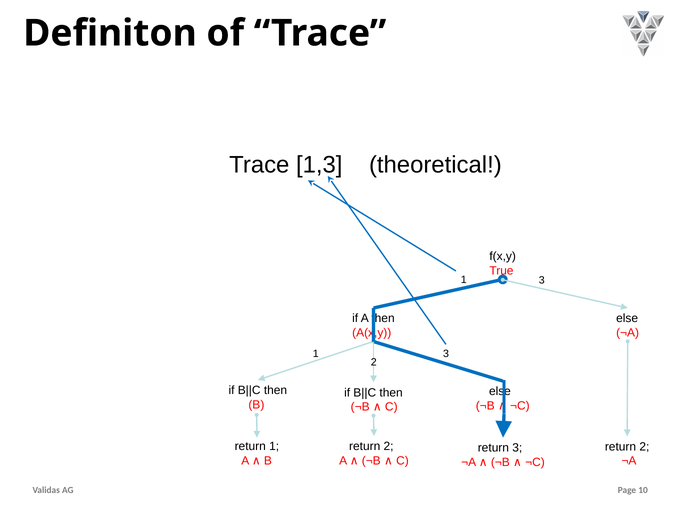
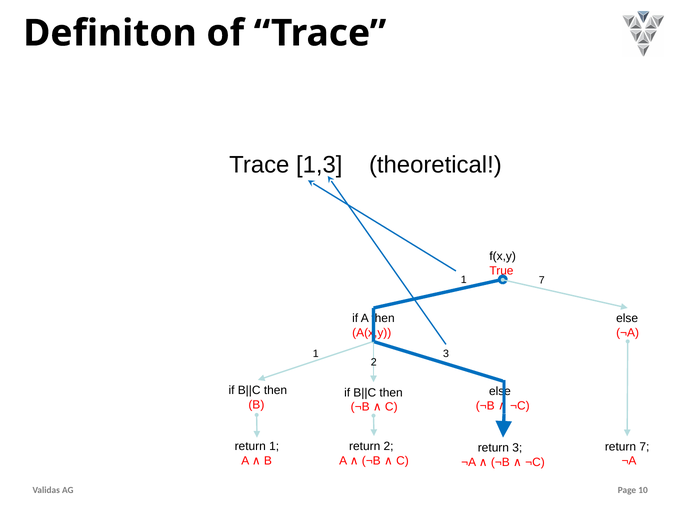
1 3: 3 -> 7
2 at (644, 447): 2 -> 7
